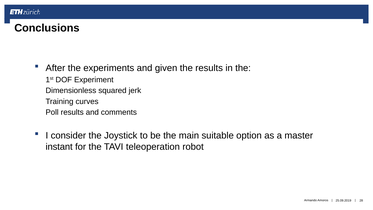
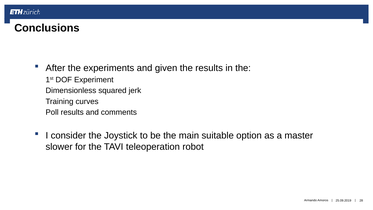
instant: instant -> slower
